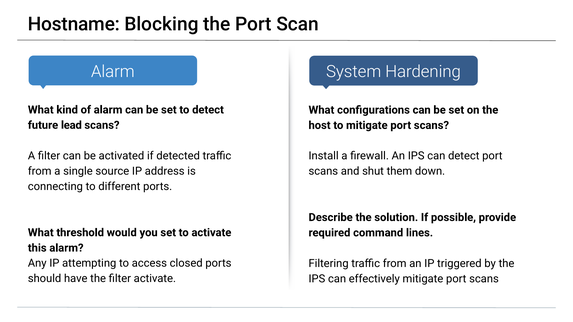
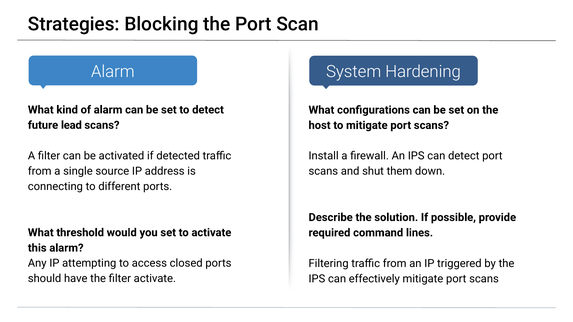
Hostname: Hostname -> Strategies
